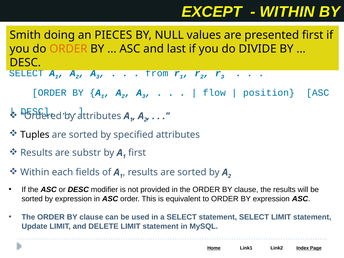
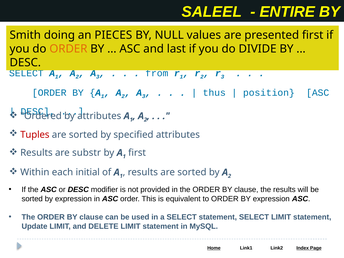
EXCEPT: EXCEPT -> SALEEL
WITHIN at (287, 12): WITHIN -> ENTIRE
flow: flow -> thus
Tuples colour: black -> red
fields: fields -> initial
